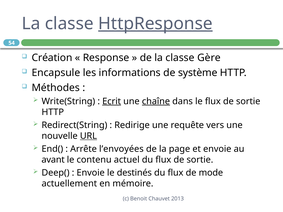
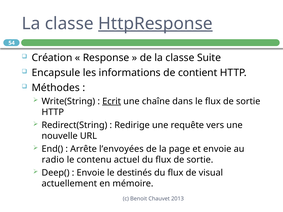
Gère: Gère -> Suite
système: système -> contient
chaîne underline: present -> none
URL underline: present -> none
avant: avant -> radio
mode: mode -> visual
